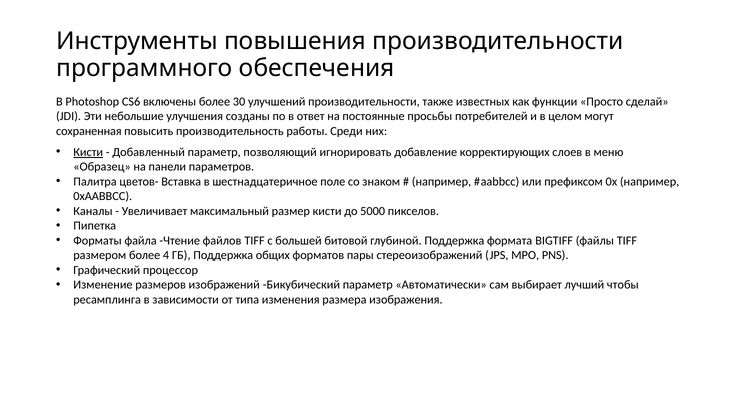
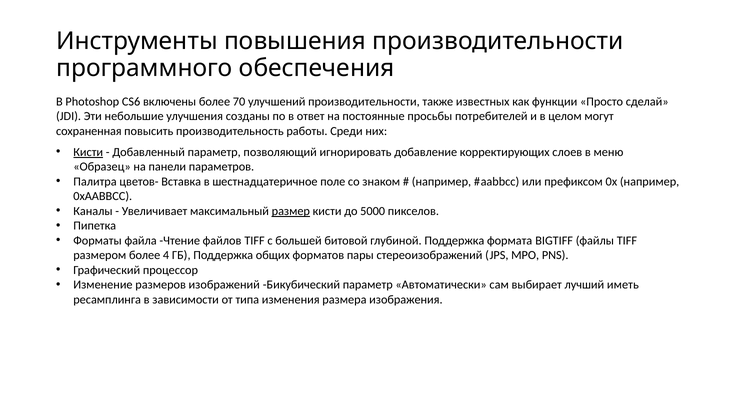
30: 30 -> 70
размер underline: none -> present
чтобы: чтобы -> иметь
